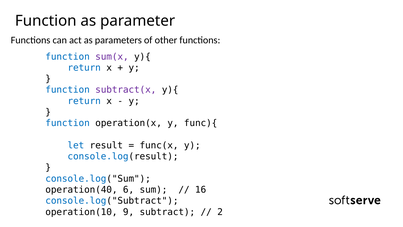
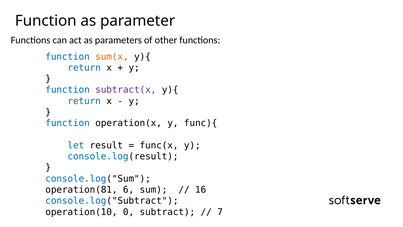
sum(x colour: purple -> orange
operation(40: operation(40 -> operation(81
9: 9 -> 0
2: 2 -> 7
